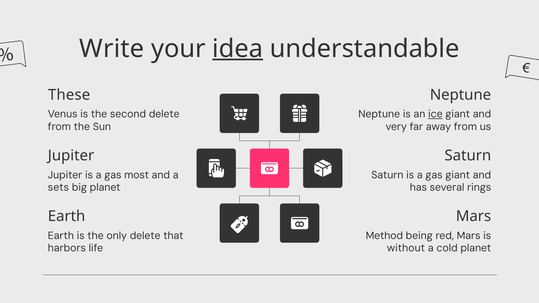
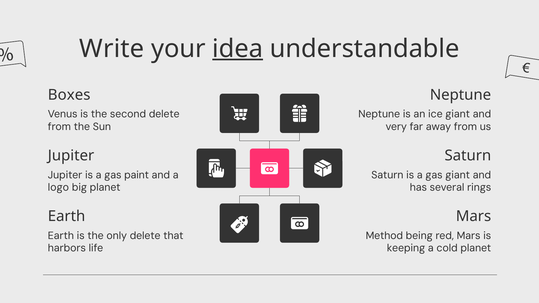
These: These -> Boxes
ice underline: present -> none
most: most -> paint
sets: sets -> logo
without: without -> keeping
